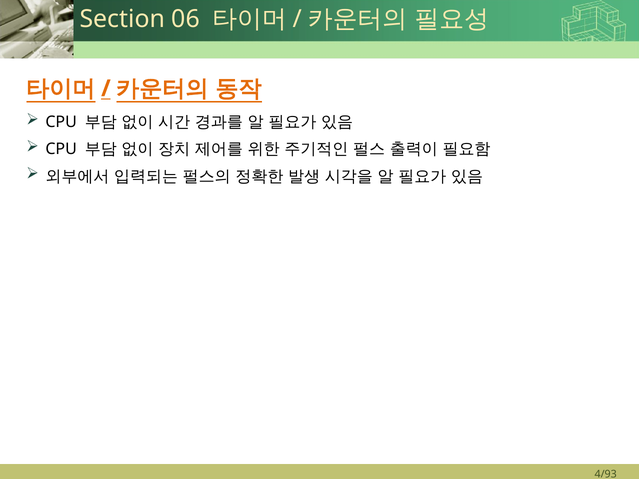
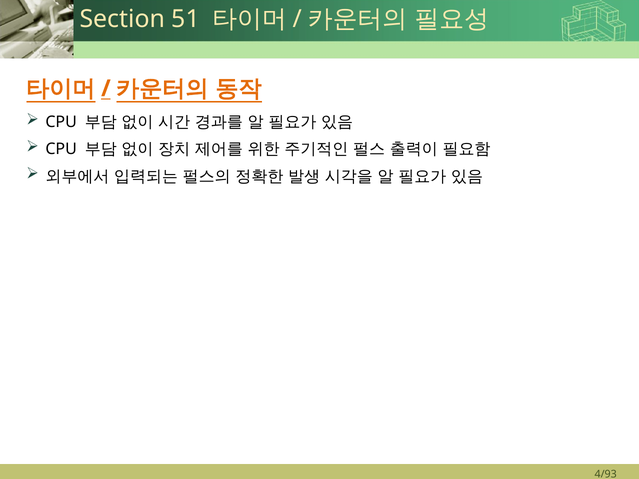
06: 06 -> 51
